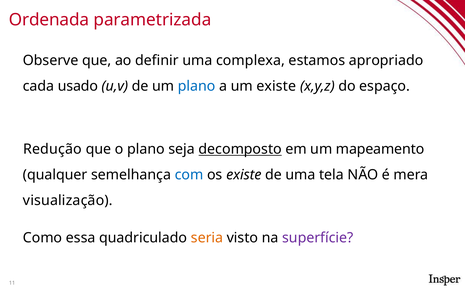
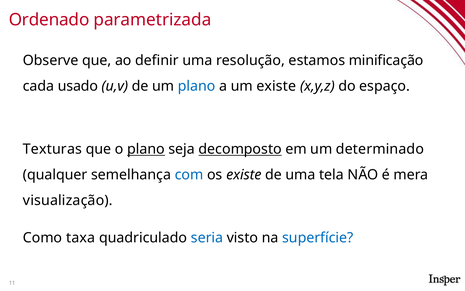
Ordenada: Ordenada -> Ordenado
complexa: complexa -> resolução
apropriado: apropriado -> minificação
Redução: Redução -> Texturas
plano at (146, 149) underline: none -> present
mapeamento: mapeamento -> determinado
essa: essa -> taxa
seria colour: orange -> blue
superfície colour: purple -> blue
